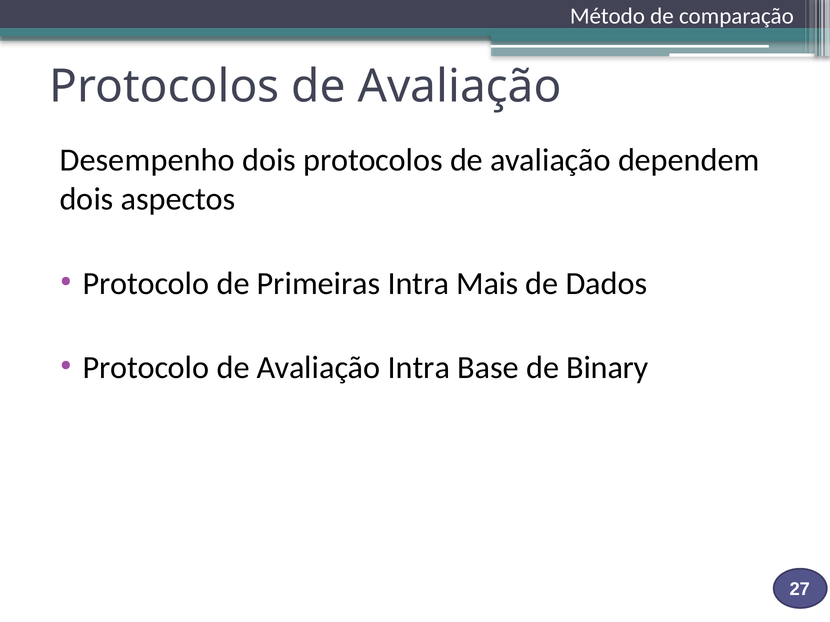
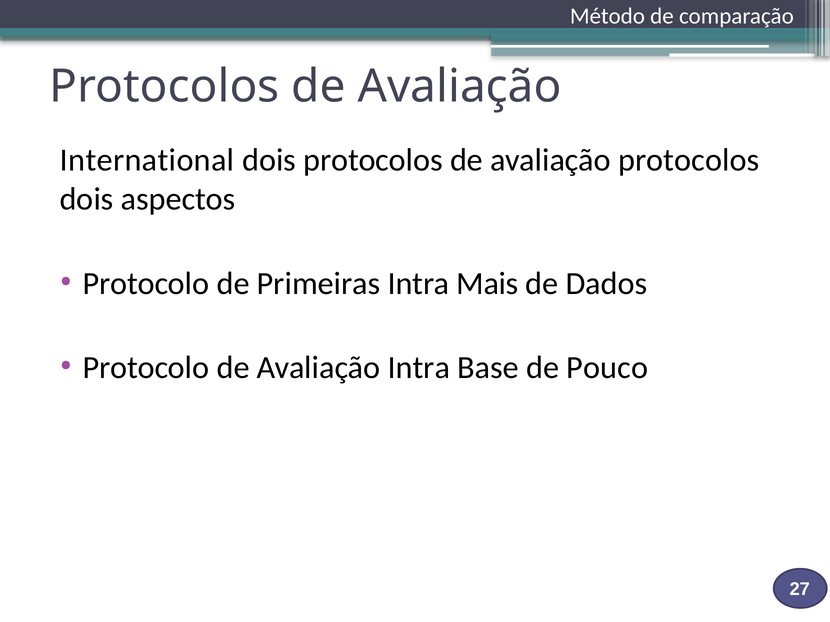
Desempenho: Desempenho -> International
avaliação dependem: dependem -> protocolos
Binary: Binary -> Pouco
